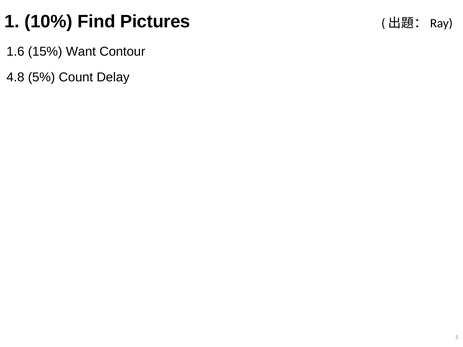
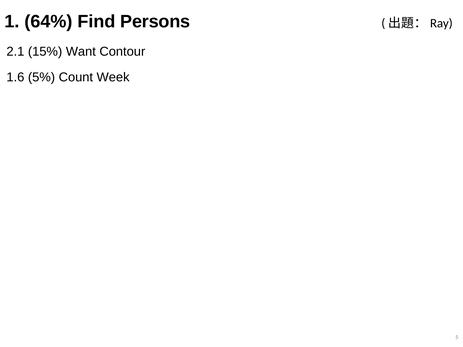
10%: 10% -> 64%
Pictures: Pictures -> Persons
1.6: 1.6 -> 2.1
4.8: 4.8 -> 1.6
Delay: Delay -> Week
